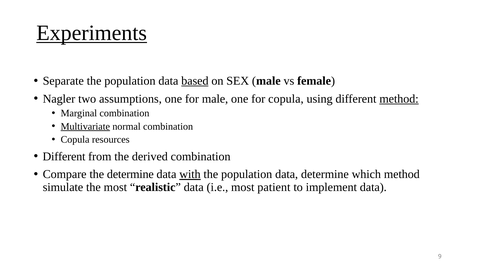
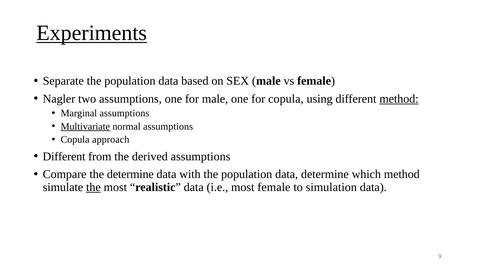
based underline: present -> none
Marginal combination: combination -> assumptions
normal combination: combination -> assumptions
resources: resources -> approach
derived combination: combination -> assumptions
with underline: present -> none
the at (93, 187) underline: none -> present
most patient: patient -> female
implement: implement -> simulation
